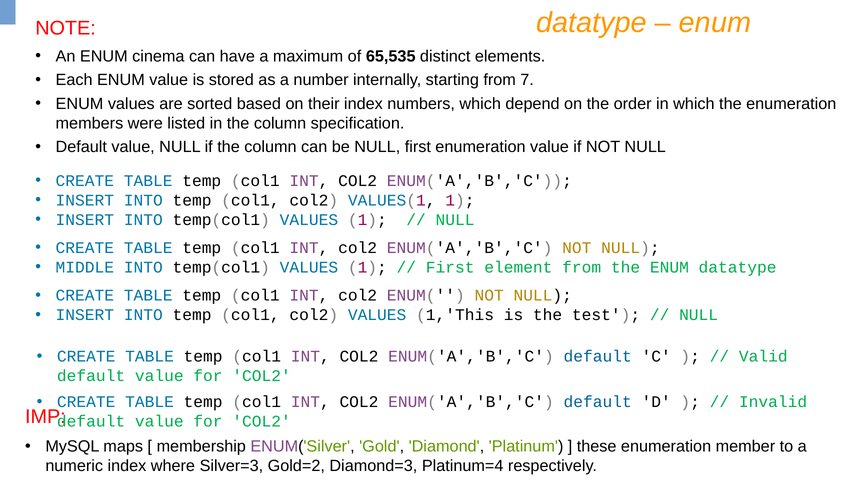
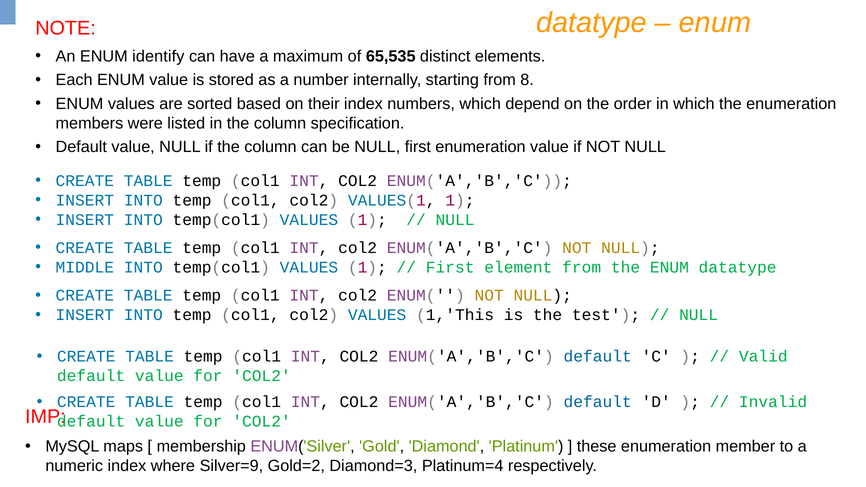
cinema: cinema -> identify
7: 7 -> 8
Silver=3: Silver=3 -> Silver=9
